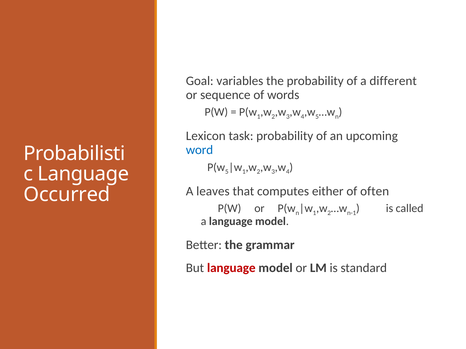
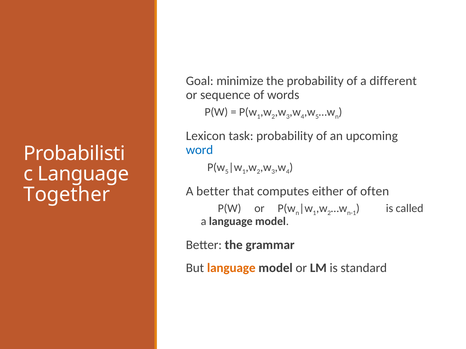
variables: variables -> minimize
A leaves: leaves -> better
Occurred: Occurred -> Together
language at (231, 268) colour: red -> orange
